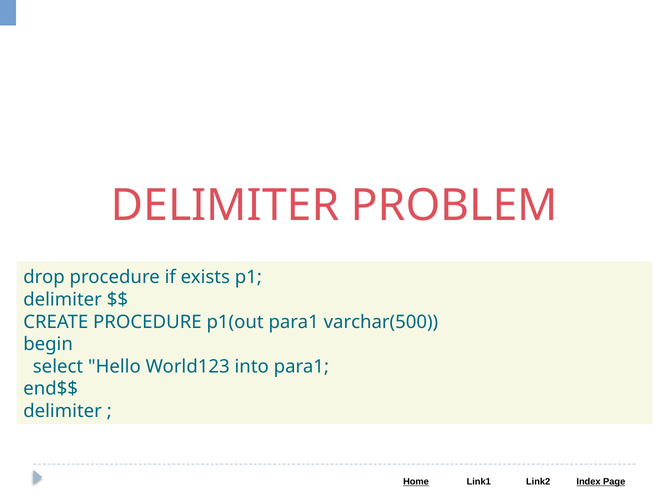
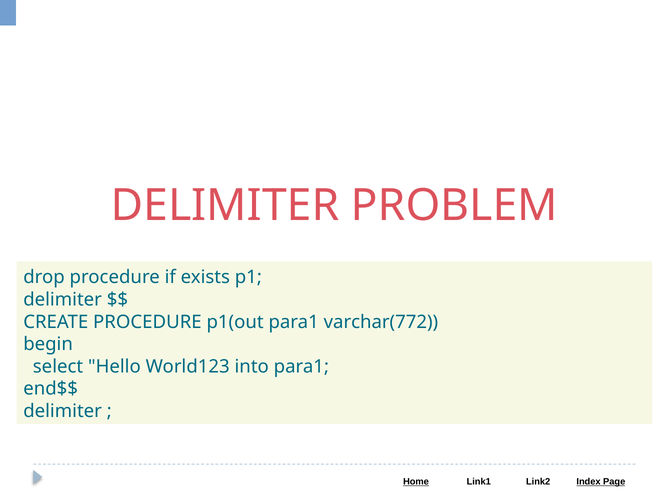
varchar(500: varchar(500 -> varchar(772
